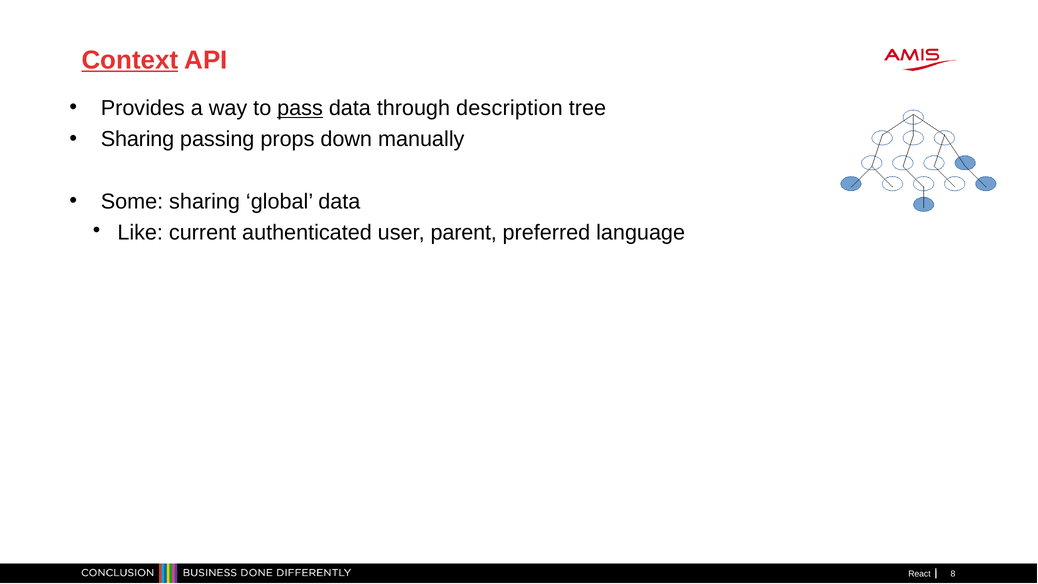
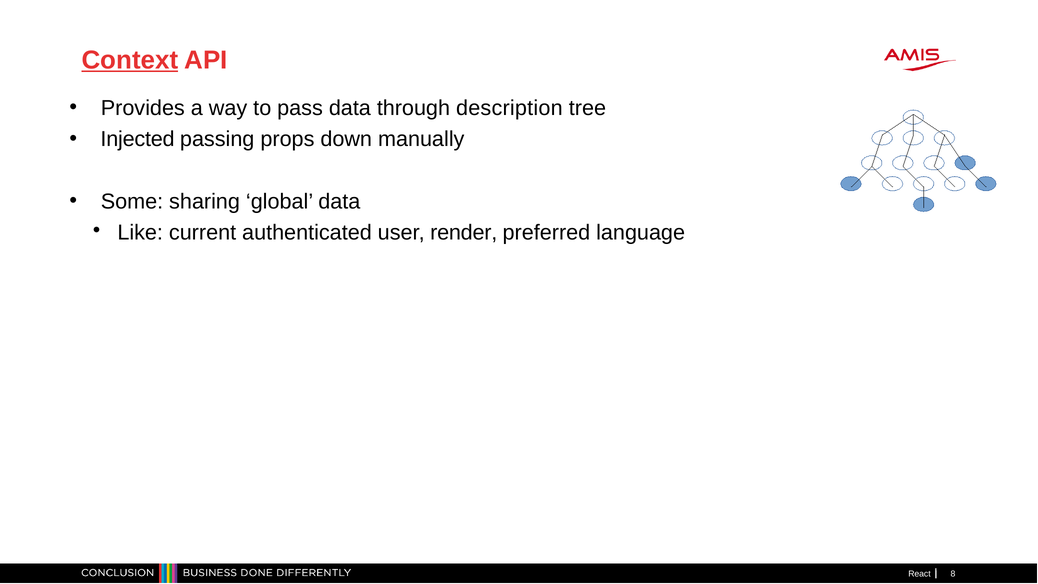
pass underline: present -> none
Sharing at (138, 139): Sharing -> Injected
parent: parent -> render
